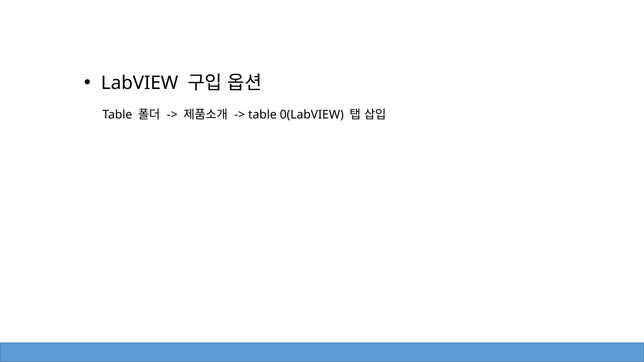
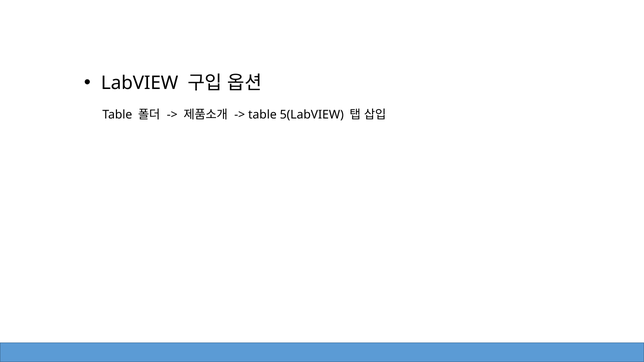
0(LabVIEW: 0(LabVIEW -> 5(LabVIEW
